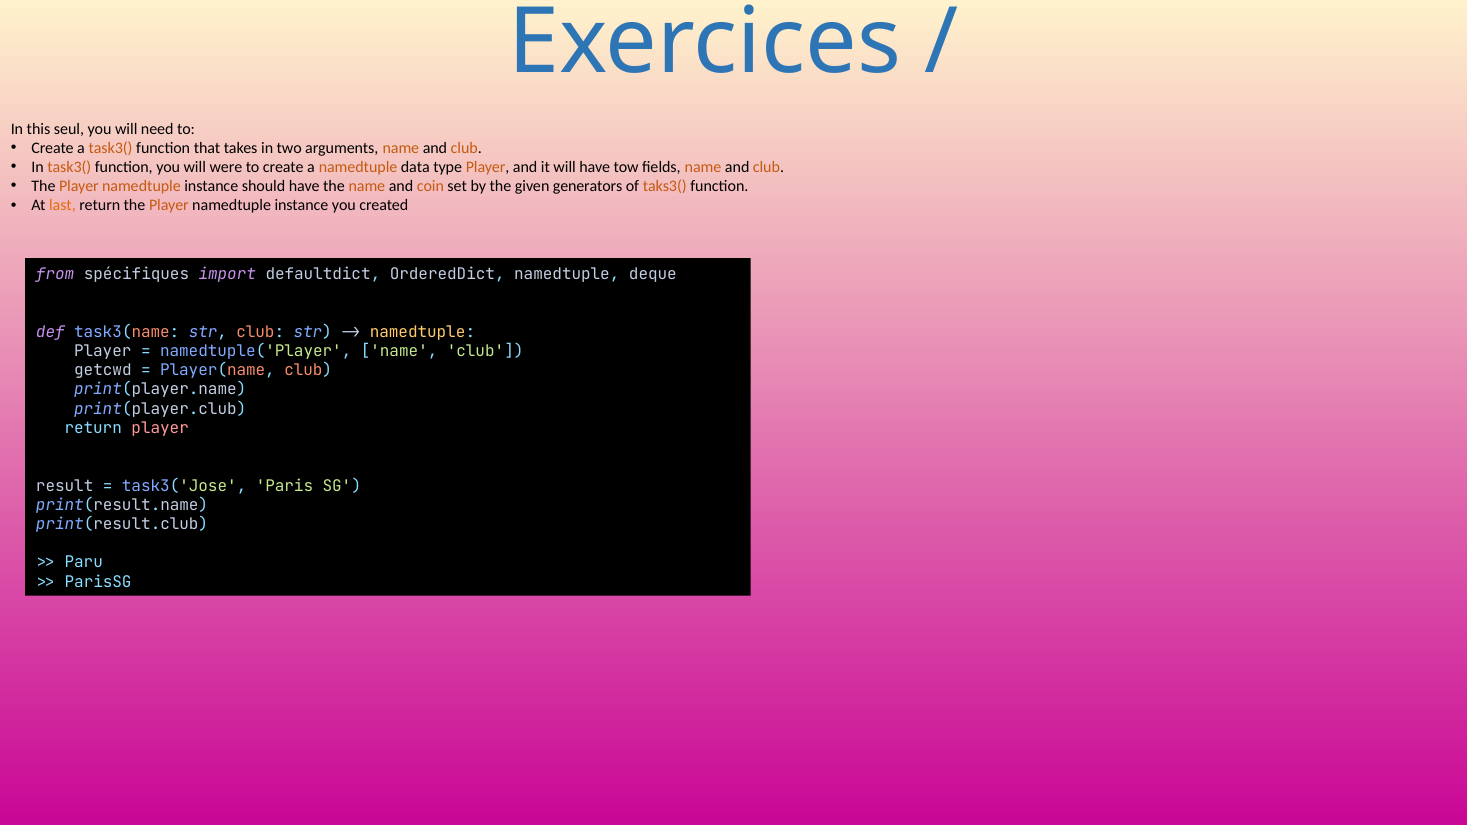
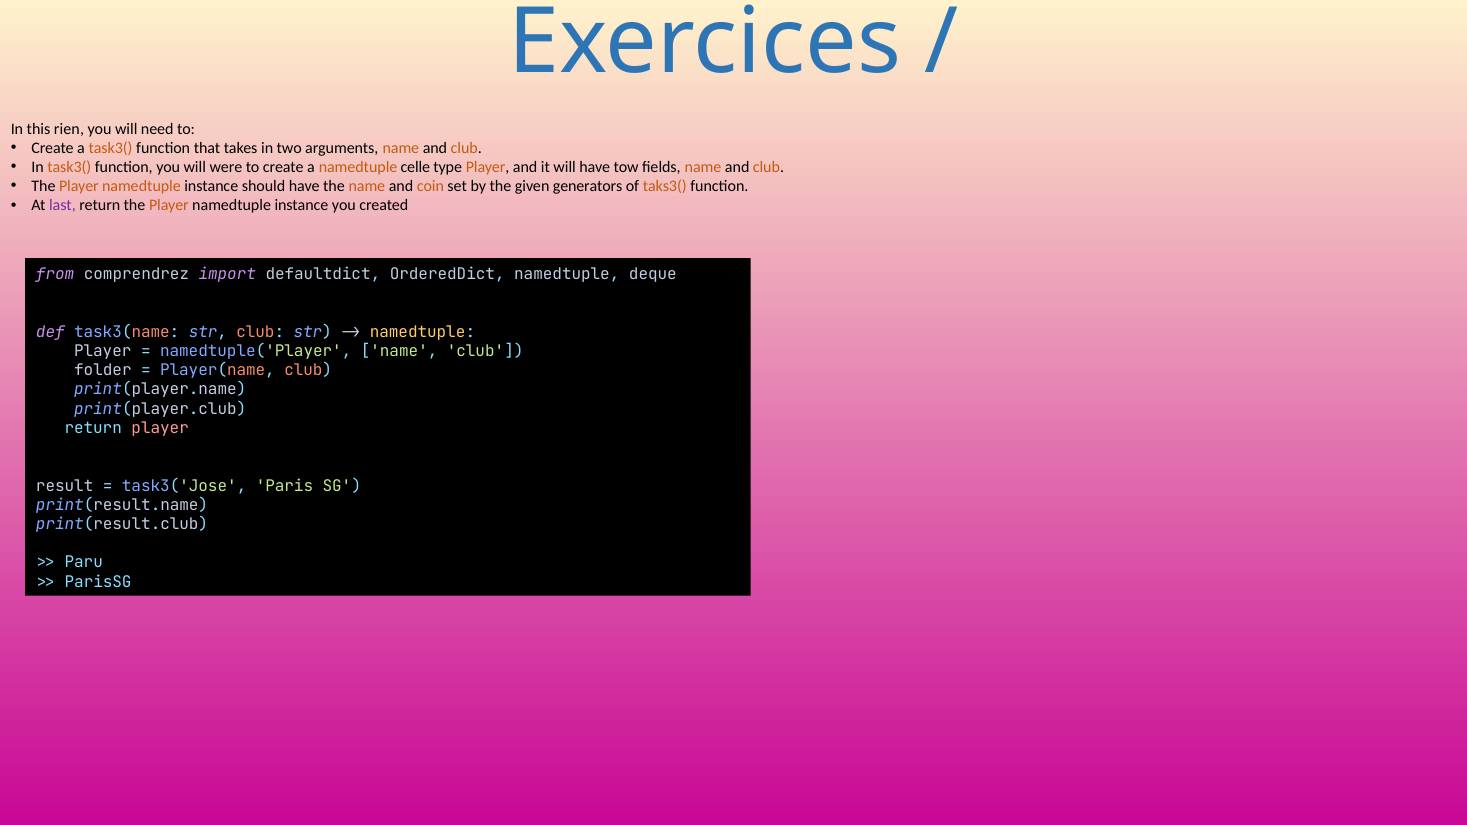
seul: seul -> rien
data: data -> celle
last colour: orange -> purple
spécifiques: spécifiques -> comprendrez
getcwd: getcwd -> folder
